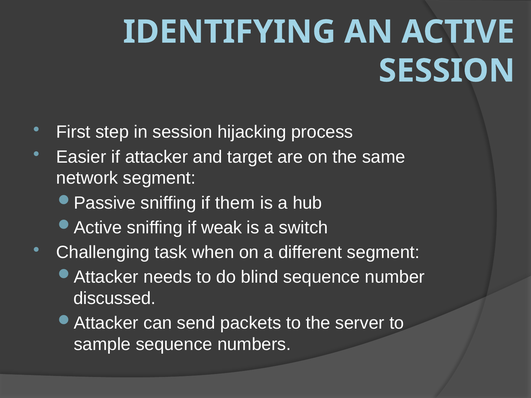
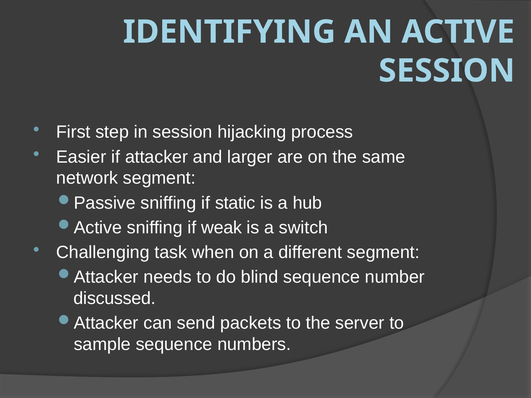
target: target -> larger
them: them -> static
